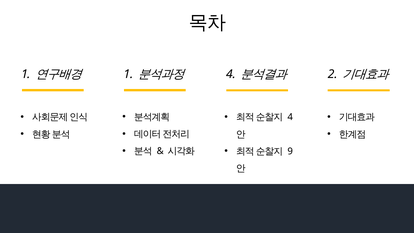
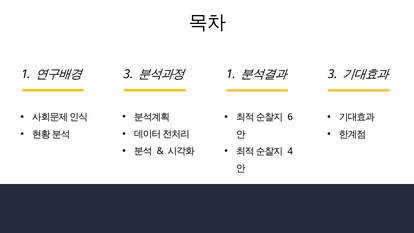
1 at (128, 74): 1 -> 3
4 at (231, 74): 4 -> 1
2 at (333, 74): 2 -> 3
4 at (290, 117): 4 -> 6
9: 9 -> 4
